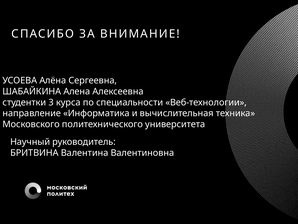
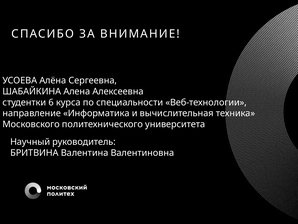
3: 3 -> 6
